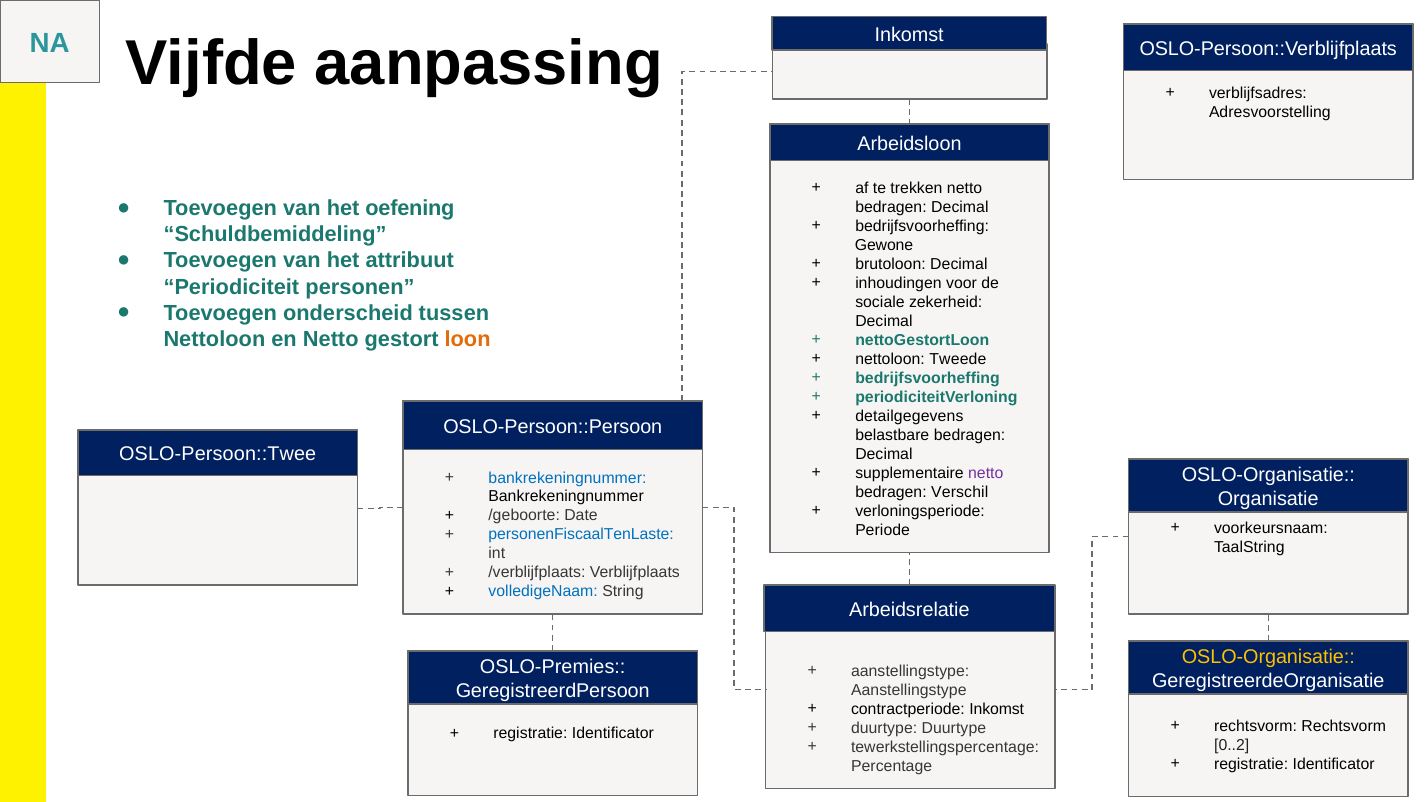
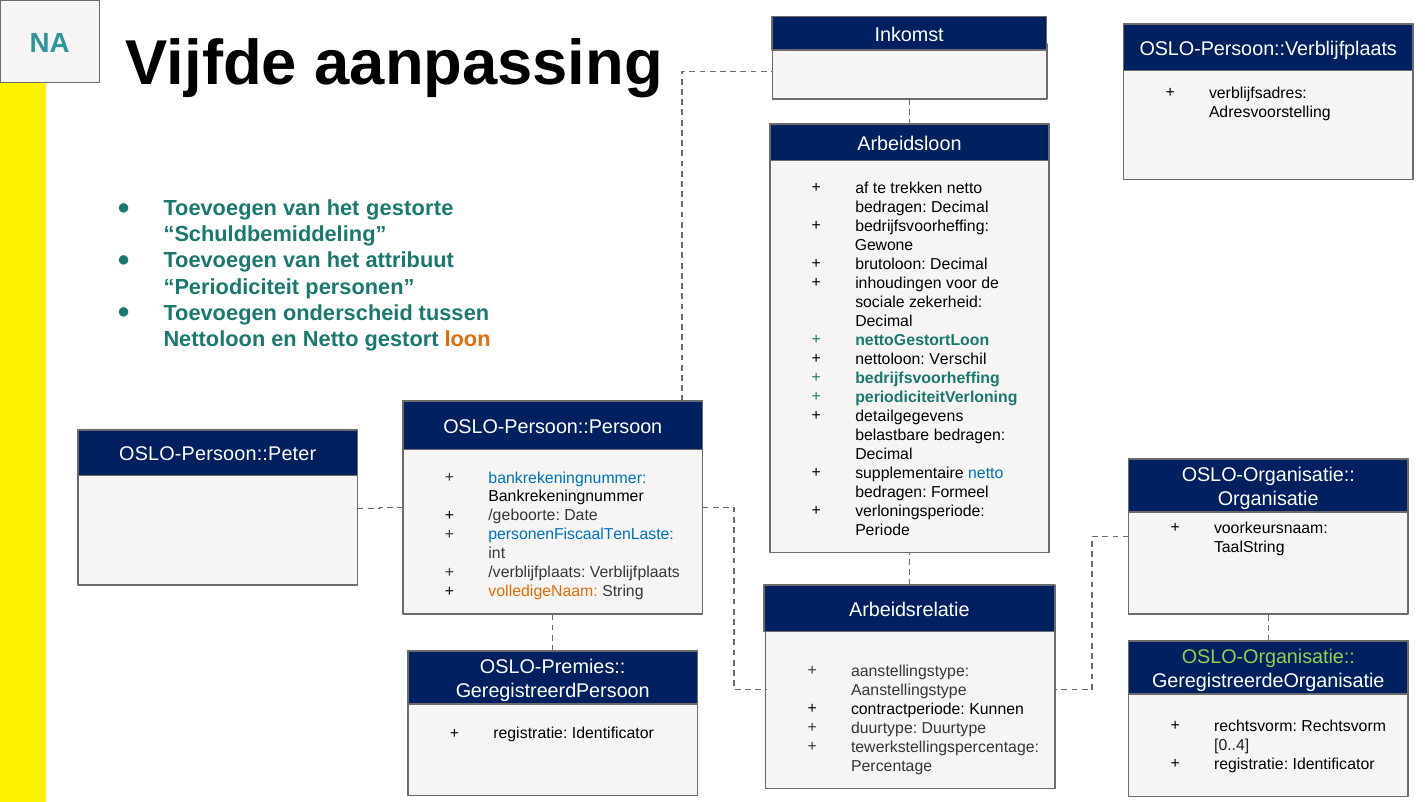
oefening: oefening -> gestorte
Tweede: Tweede -> Verschil
OSLO-Persoon::Twee: OSLO-Persoon::Twee -> OSLO-Persoon::Peter
netto at (986, 473) colour: purple -> blue
Verschil: Verschil -> Formeel
volledigeNaam colour: blue -> orange
OSLO-Organisatie at (1268, 657) colour: yellow -> light green
contractperiode Inkomst: Inkomst -> Kunnen
0..2: 0..2 -> 0..4
